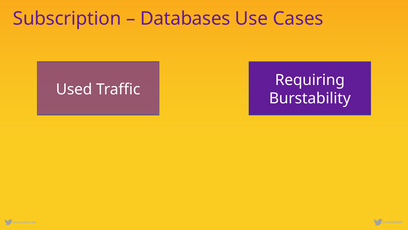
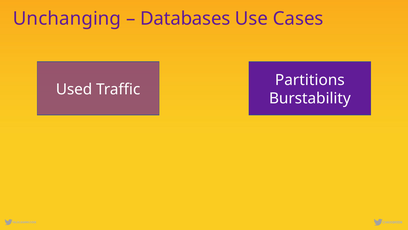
Subscription: Subscription -> Unchanging
Requiring: Requiring -> Partitions
